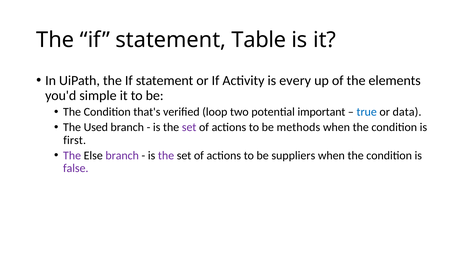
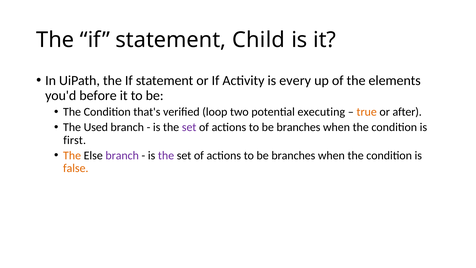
Table: Table -> Child
simple: simple -> before
important: important -> executing
true colour: blue -> orange
data: data -> after
methods at (298, 127): methods -> branches
The at (72, 155) colour: purple -> orange
suppliers at (293, 155): suppliers -> branches
false colour: purple -> orange
